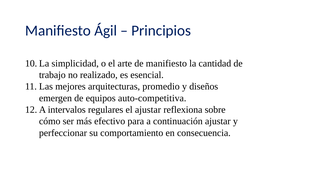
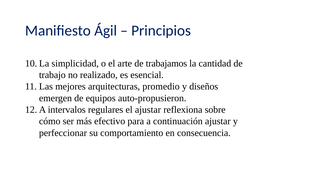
de manifiesto: manifiesto -> trabajamos
auto-competitiva: auto-competitiva -> auto-propusieron
